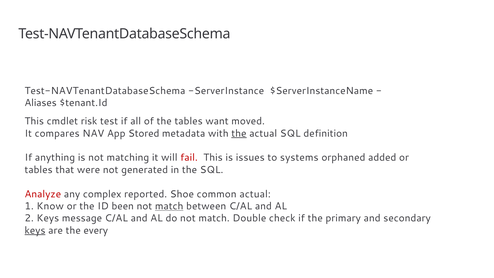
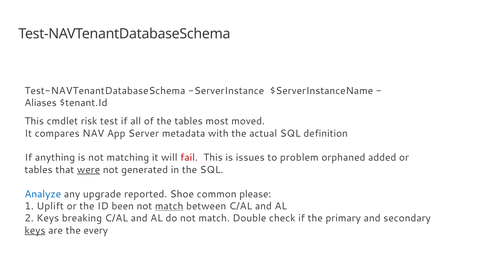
want: want -> most
Stored: Stored -> Server
the at (239, 133) underline: present -> none
systems: systems -> problem
were underline: none -> present
Analyze colour: red -> blue
complex: complex -> upgrade
common actual: actual -> please
Know: Know -> Uplift
message: message -> breaking
